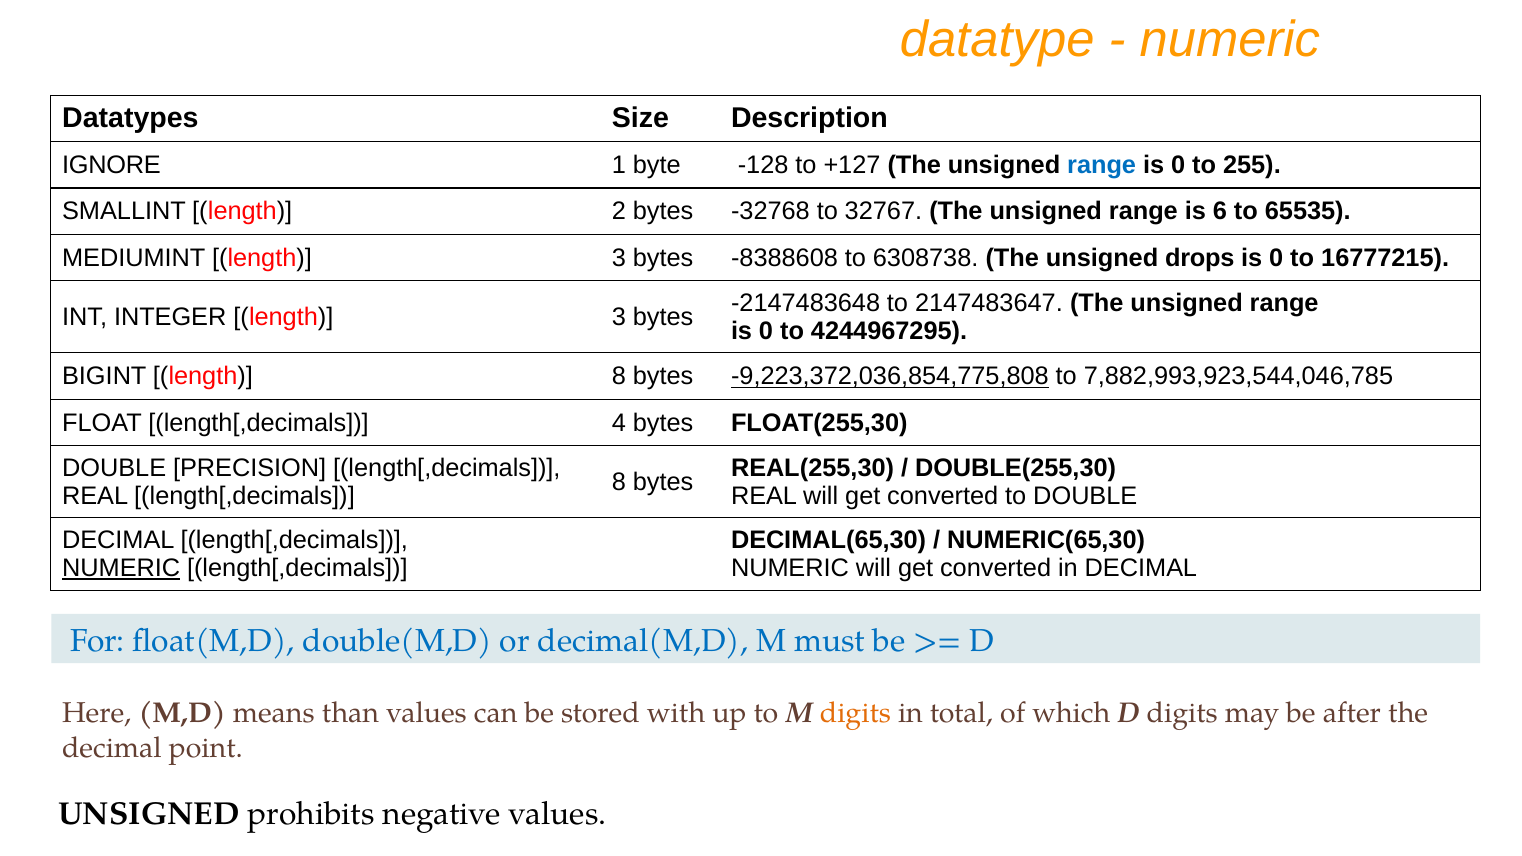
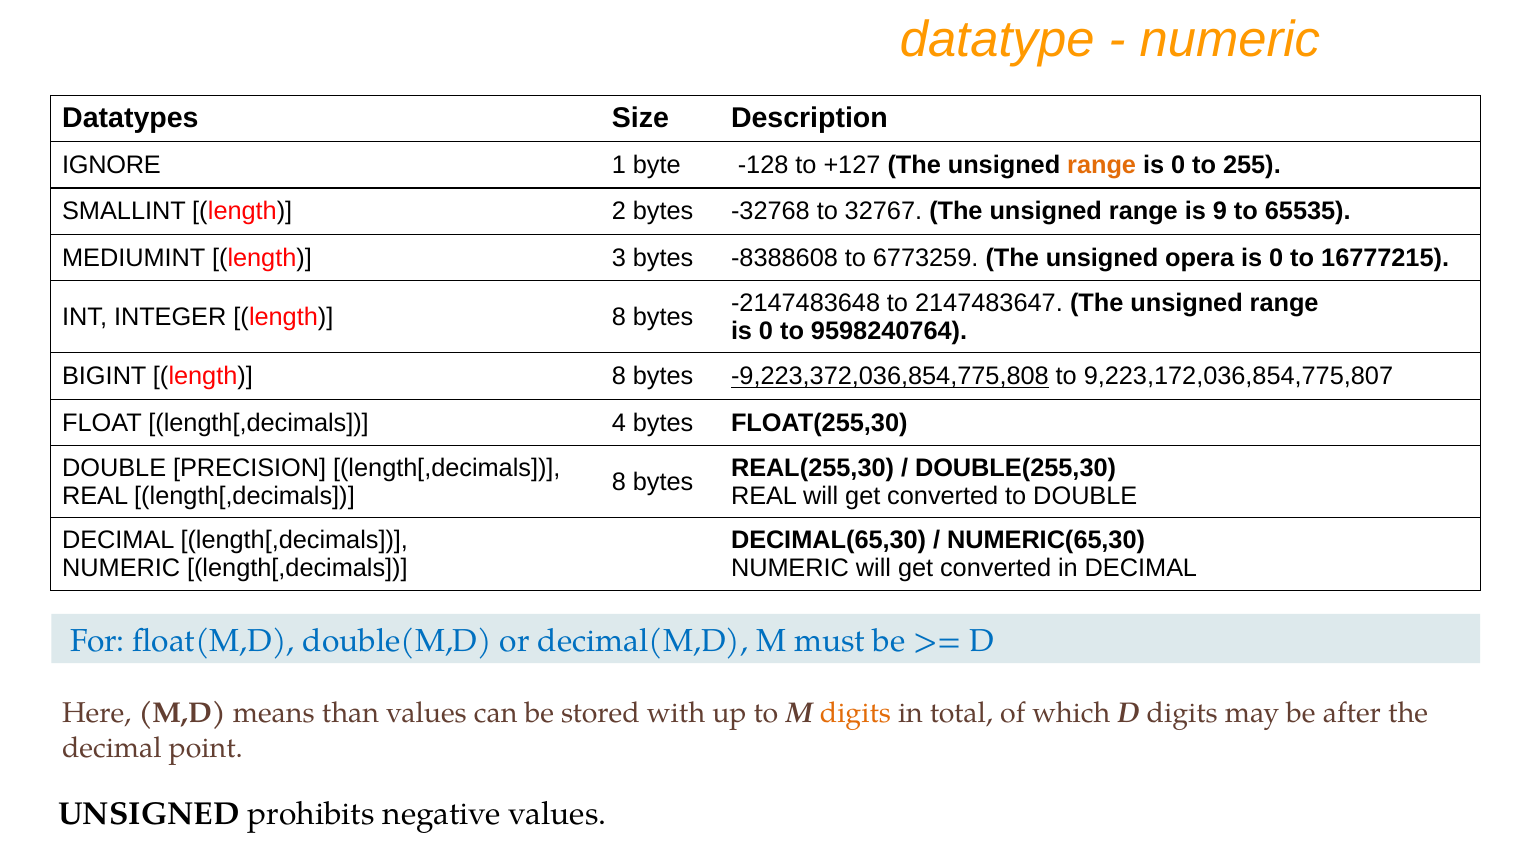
range at (1102, 165) colour: blue -> orange
6: 6 -> 9
6308738: 6308738 -> 6773259
drops: drops -> opera
INTEGER length 3: 3 -> 8
4244967295: 4244967295 -> 9598240764
7,882,993,923,544,046,785: 7,882,993,923,544,046,785 -> 9,223,172,036,854,775,807
NUMERIC at (121, 568) underline: present -> none
